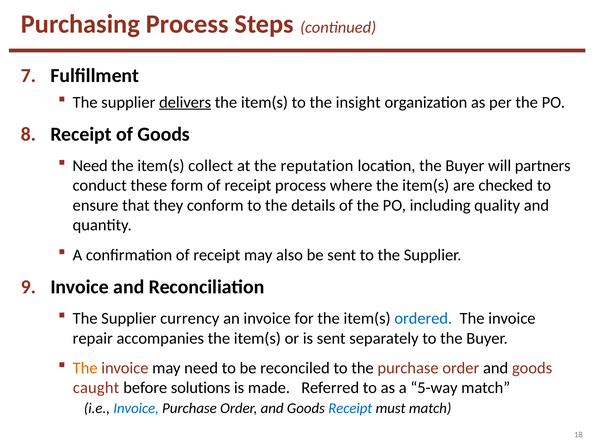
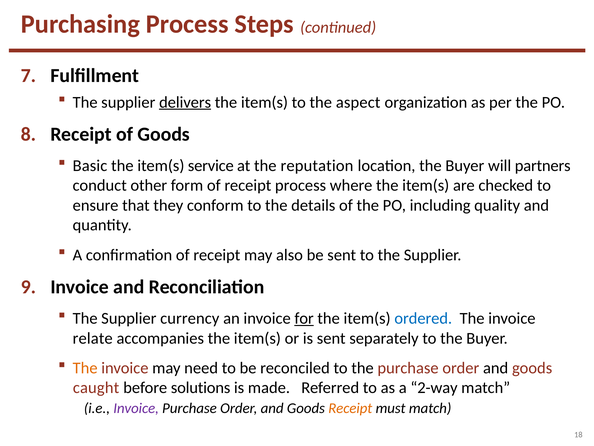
insight: insight -> aspect
Need at (90, 166): Need -> Basic
collect: collect -> service
these: these -> other
for underline: none -> present
repair: repair -> relate
5-way: 5-way -> 2-way
Invoice at (136, 408) colour: blue -> purple
Receipt at (350, 408) colour: blue -> orange
